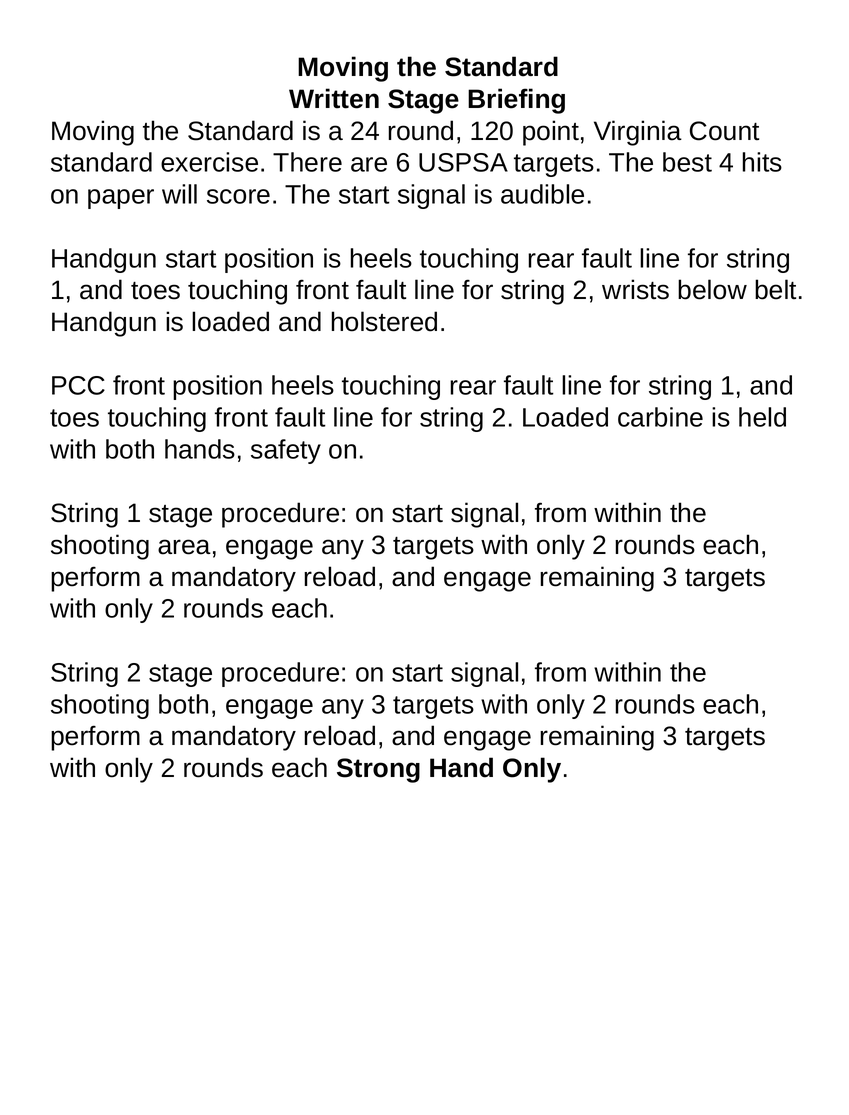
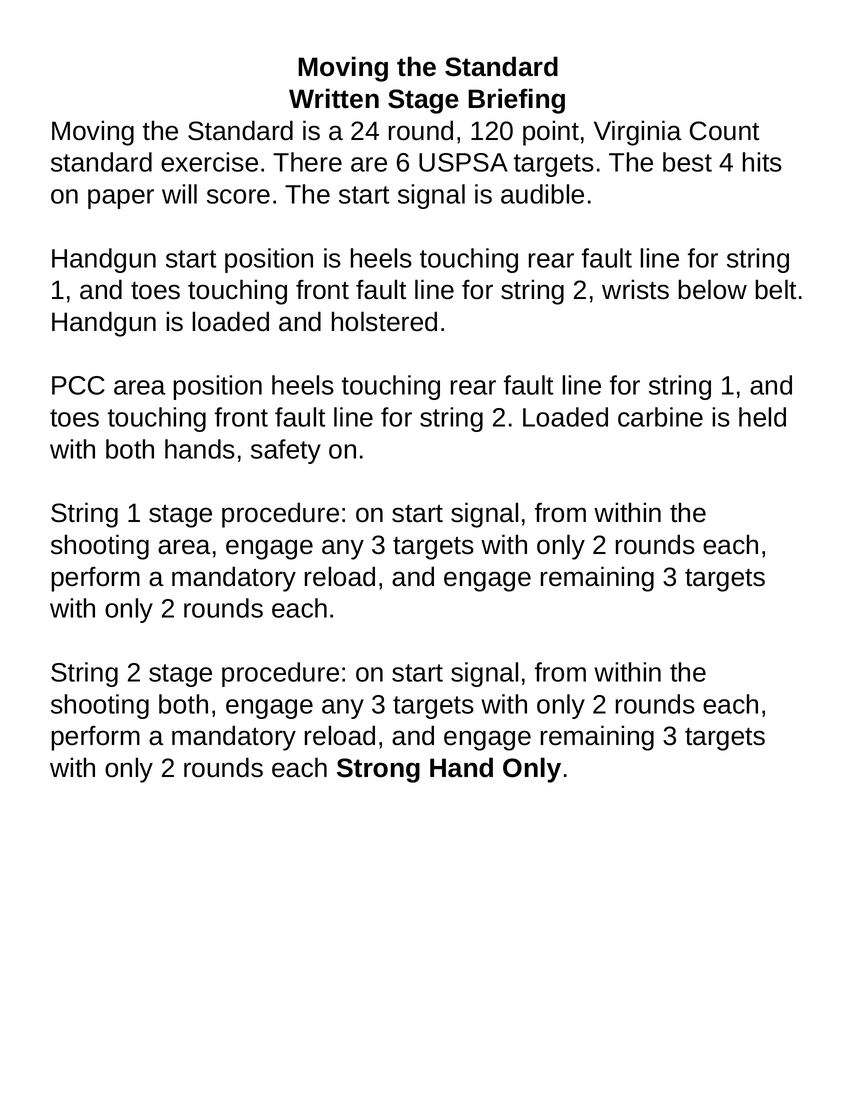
PCC front: front -> area
